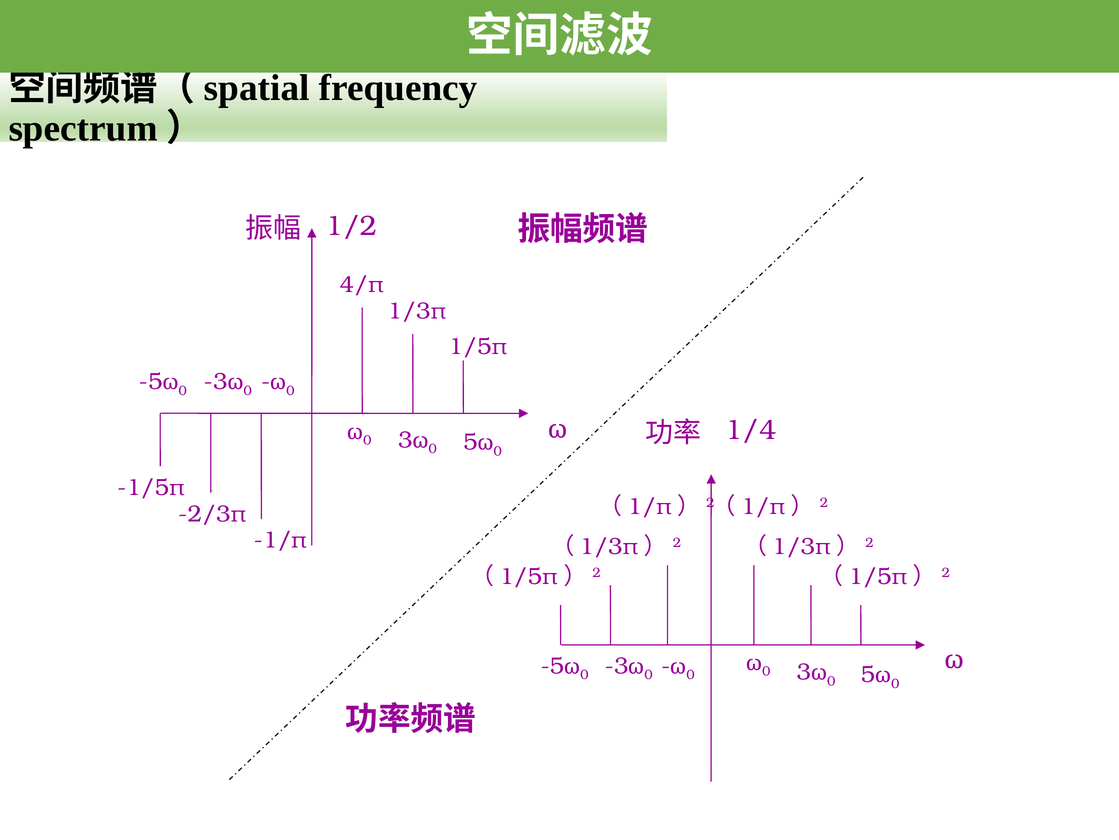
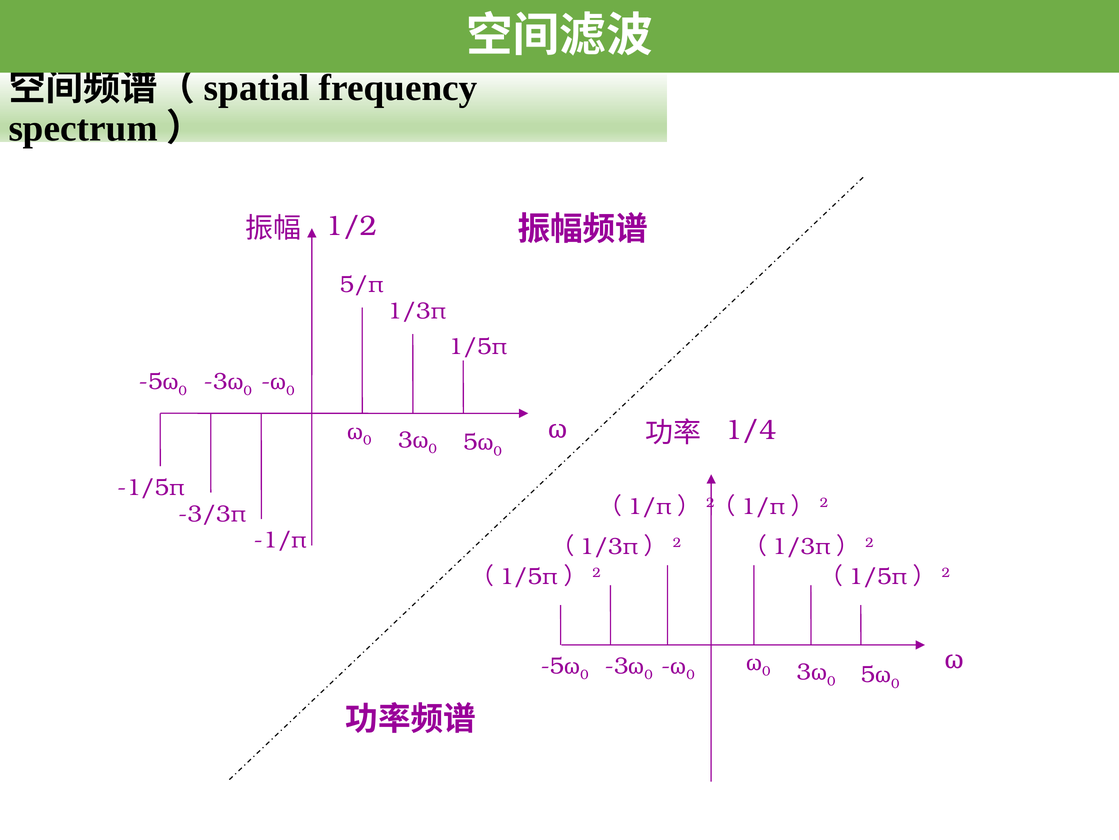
4/π: 4/π -> 5/π
-2/3π: -2/3π -> -3/3π
